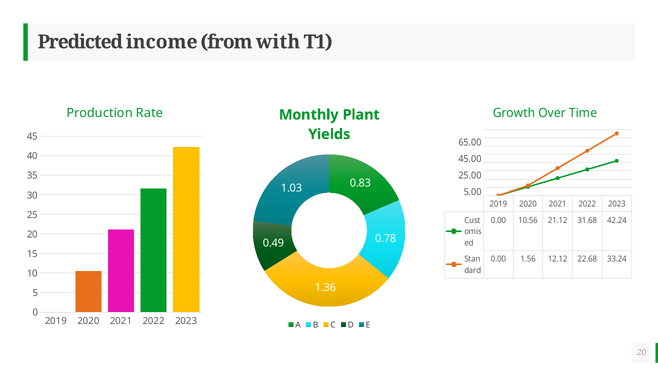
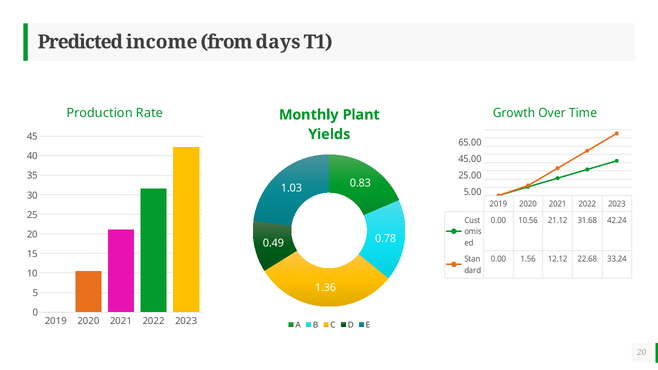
with: with -> days
